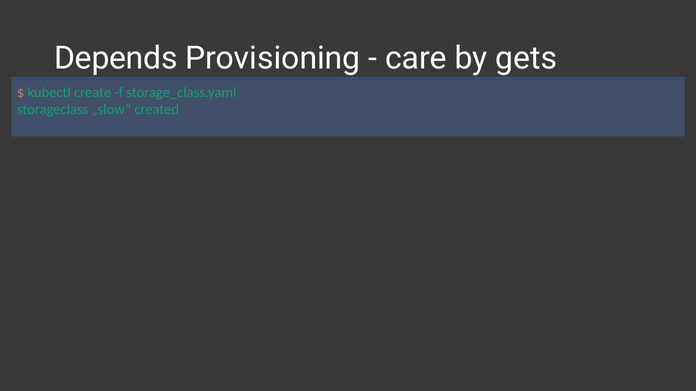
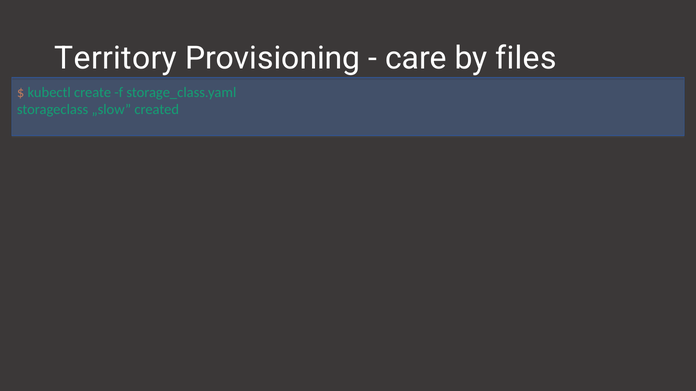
Depends: Depends -> Territory
gets: gets -> files
